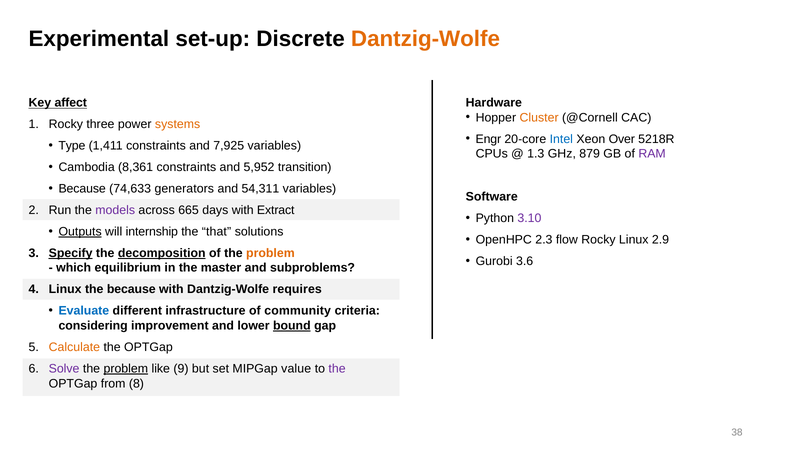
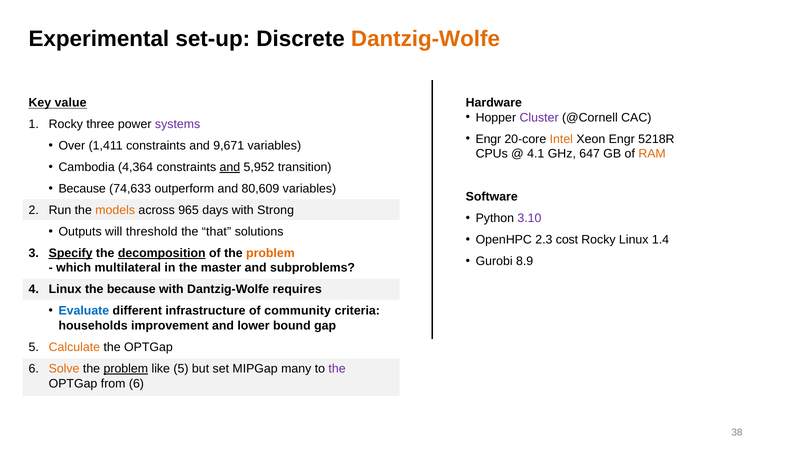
affect: affect -> value
Cluster colour: orange -> purple
systems colour: orange -> purple
Intel colour: blue -> orange
Xeon Over: Over -> Engr
Type: Type -> Over
7,925: 7,925 -> 9,671
1.3: 1.3 -> 4.1
879: 879 -> 647
RAM colour: purple -> orange
8,361: 8,361 -> 4,364
and at (230, 167) underline: none -> present
generators: generators -> outperform
54,311: 54,311 -> 80,609
models colour: purple -> orange
665: 665 -> 965
Extract: Extract -> Strong
Outputs underline: present -> none
internship: internship -> threshold
flow: flow -> cost
2.9: 2.9 -> 1.4
3.6: 3.6 -> 8.9
equilibrium: equilibrium -> multilateral
considering: considering -> households
bound underline: present -> none
Solve colour: purple -> orange
like 9: 9 -> 5
value: value -> many
from 8: 8 -> 6
